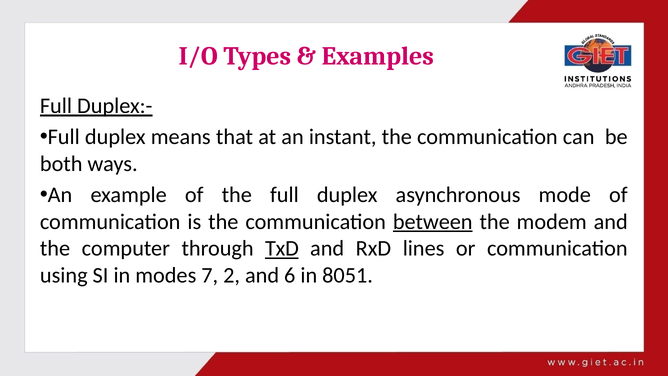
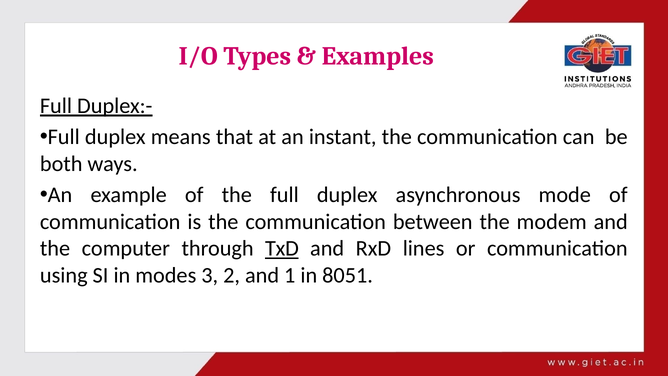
between underline: present -> none
7: 7 -> 3
6: 6 -> 1
